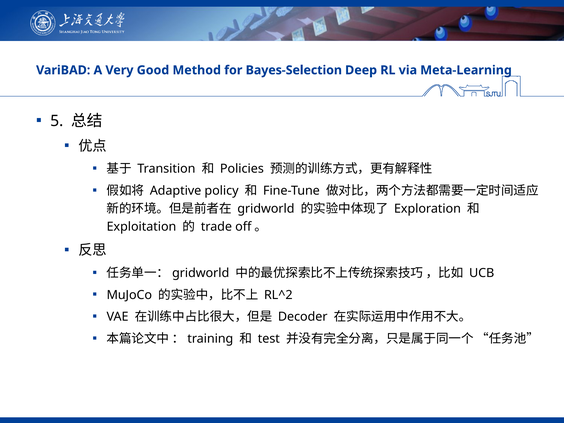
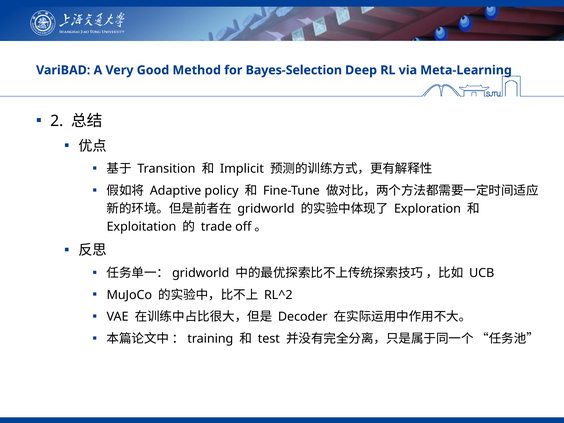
5: 5 -> 2
Policies: Policies -> Implicit
